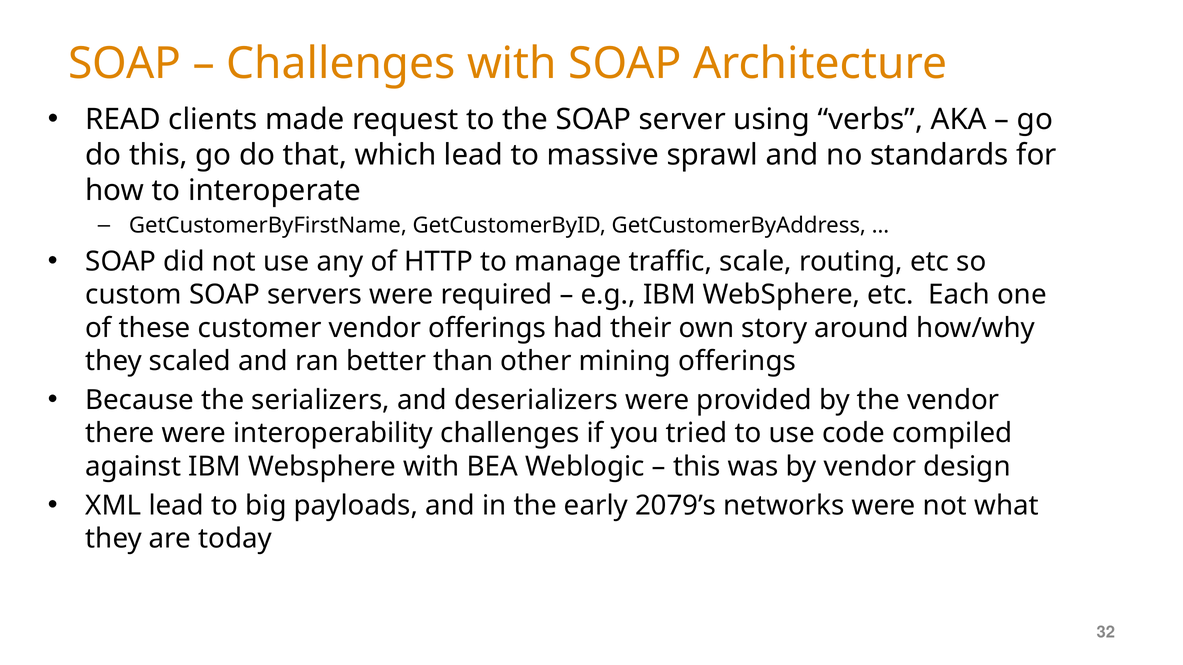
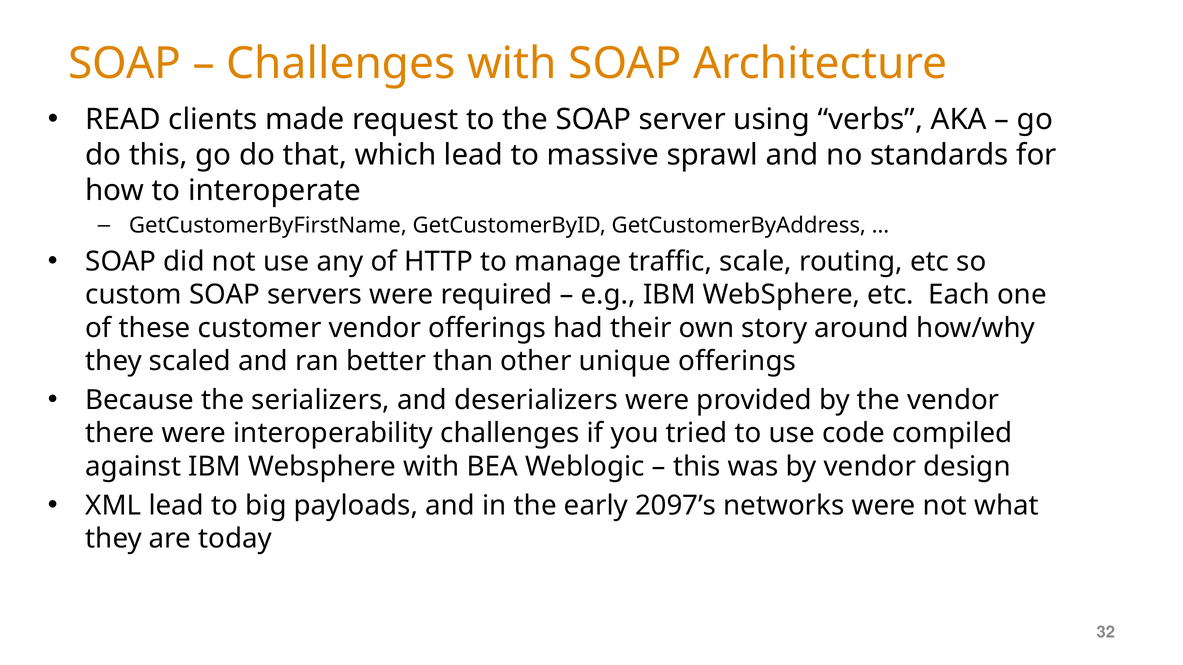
mining: mining -> unique
2079’s: 2079’s -> 2097’s
